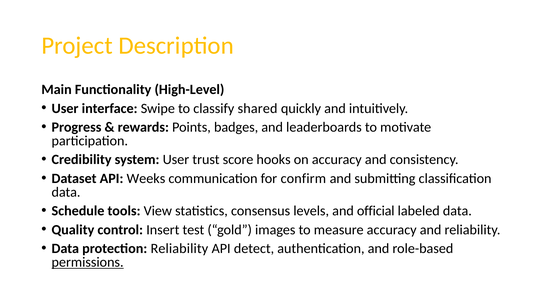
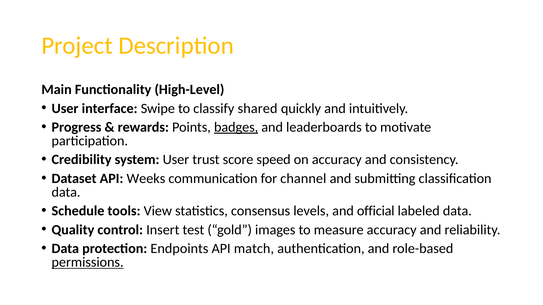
badges underline: none -> present
hooks: hooks -> speed
confirm: confirm -> channel
protection Reliability: Reliability -> Endpoints
detect: detect -> match
